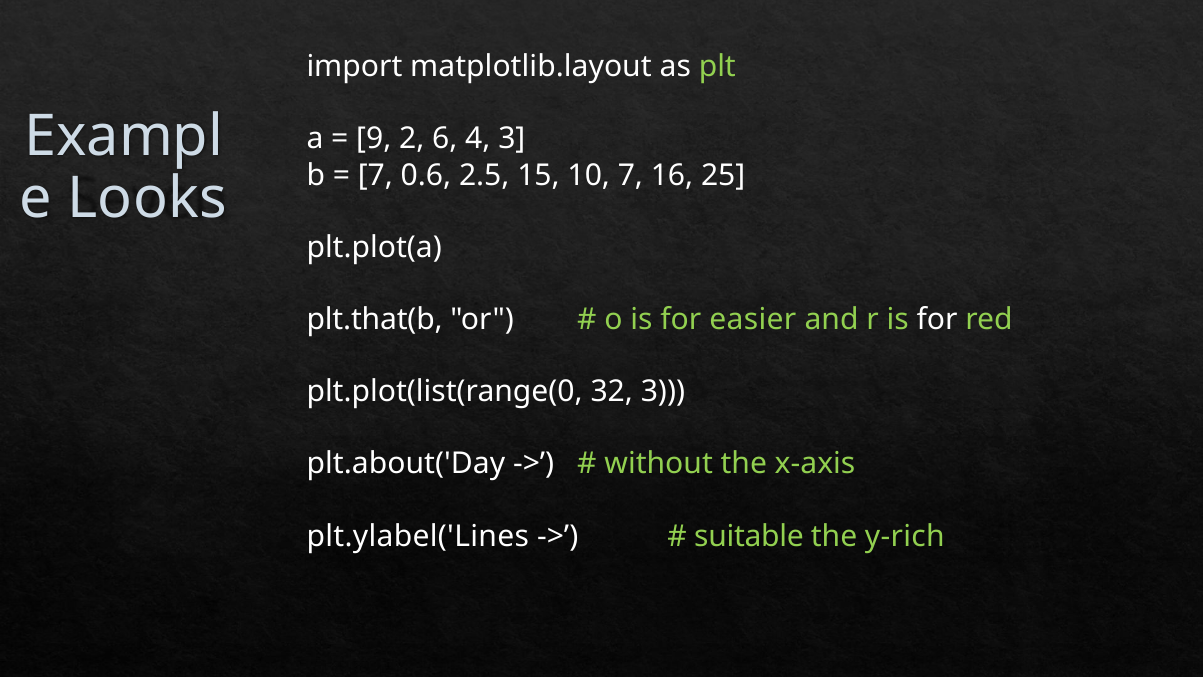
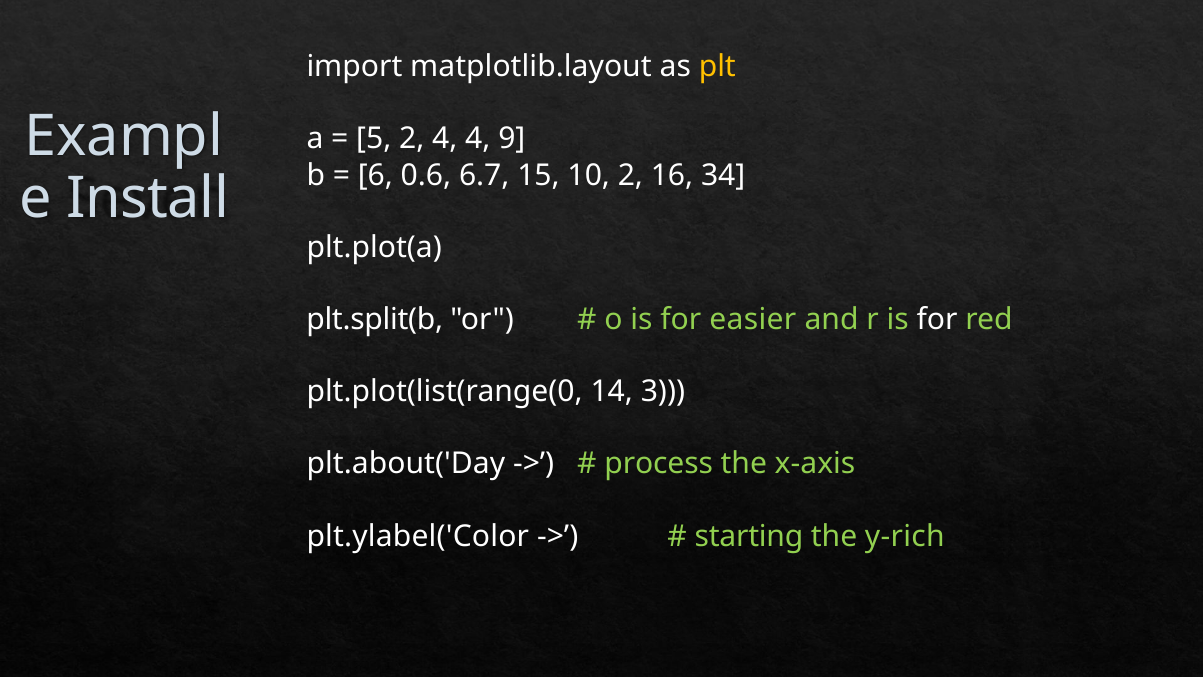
plt colour: light green -> yellow
9: 9 -> 5
2 6: 6 -> 4
4 3: 3 -> 9
7 at (375, 175): 7 -> 6
2.5: 2.5 -> 6.7
10 7: 7 -> 2
25: 25 -> 34
Looks: Looks -> Install
plt.that(b: plt.that(b -> plt.split(b
32: 32 -> 14
without: without -> process
plt.ylabel('Lines: plt.ylabel('Lines -> plt.ylabel('Color
suitable: suitable -> starting
